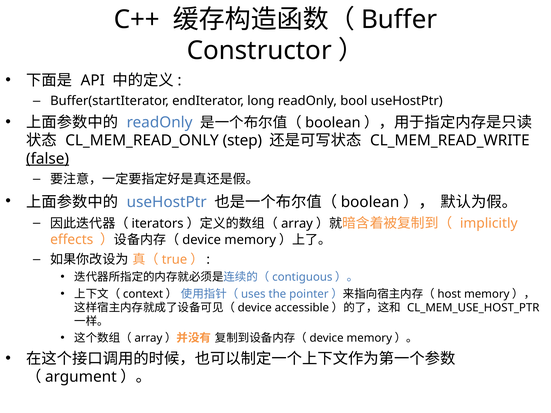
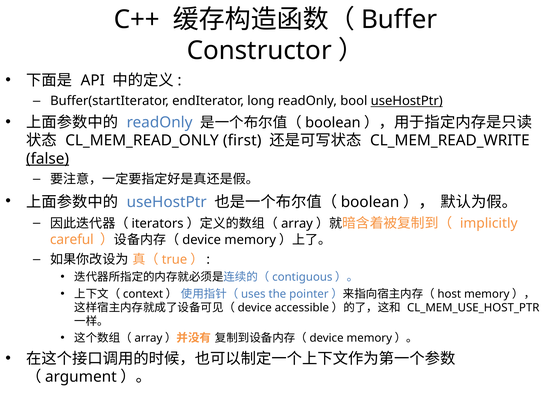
useHostPtr at (407, 101) underline: none -> present
step: step -> first
effects: effects -> careful
